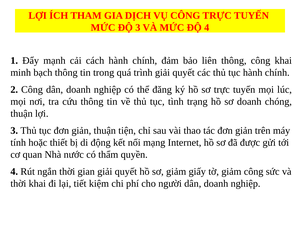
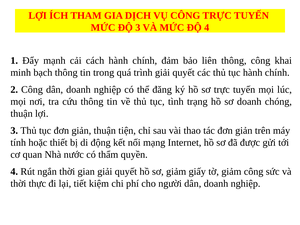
thời khai: khai -> thực
